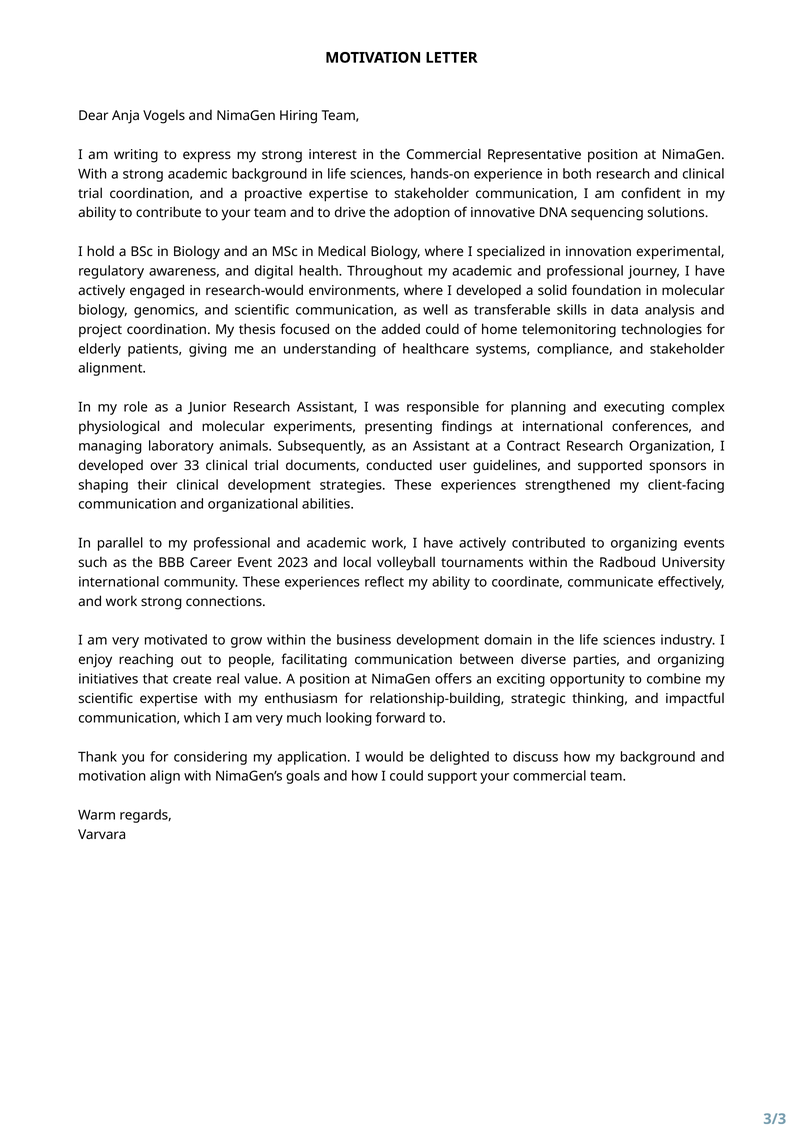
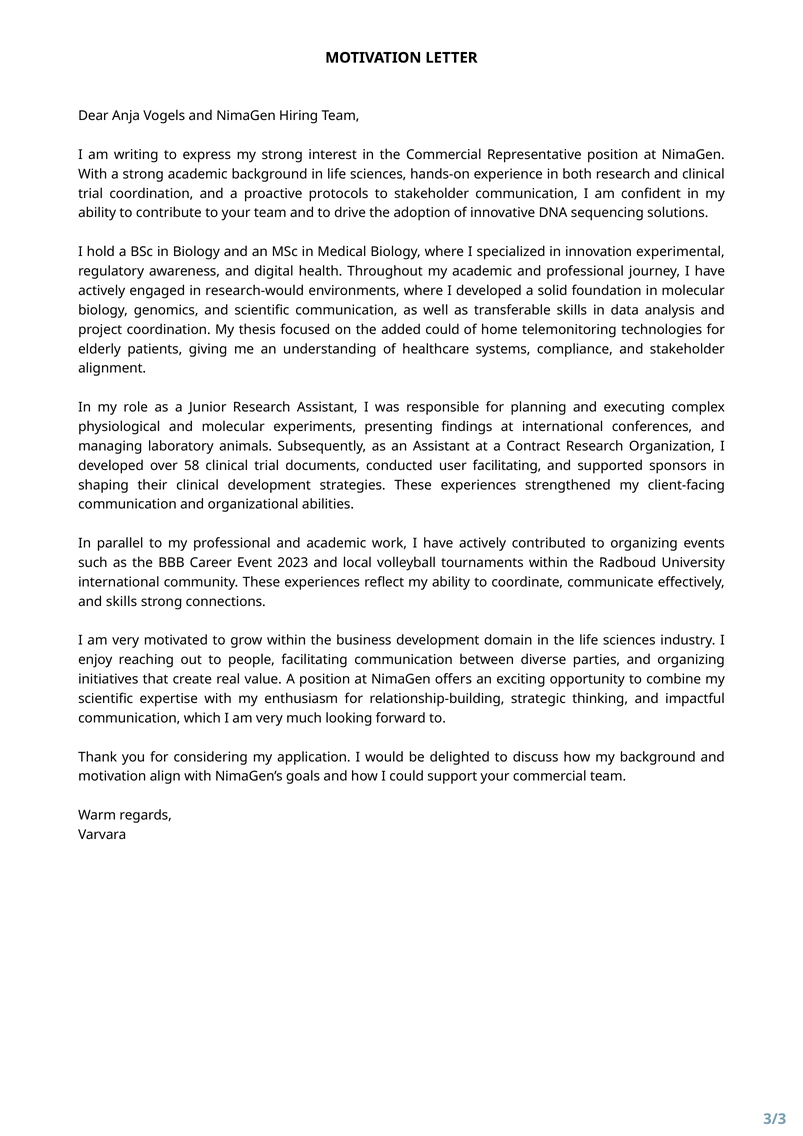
proactive expertise: expertise -> protocols
33: 33 -> 58
user guidelines: guidelines -> facilitating
and work: work -> skills
